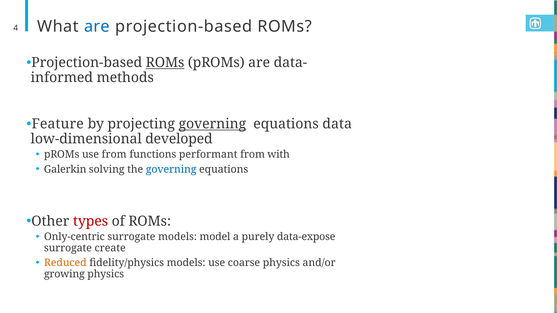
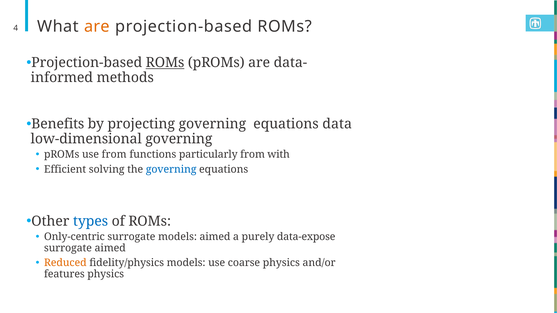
are at (97, 26) colour: blue -> orange
Feature: Feature -> Benefits
governing at (212, 124) underline: present -> none
low-dimensional developed: developed -> governing
performant: performant -> particularly
Galerkin: Galerkin -> Efficient
types colour: red -> blue
models model: model -> aimed
surrogate create: create -> aimed
growing: growing -> features
